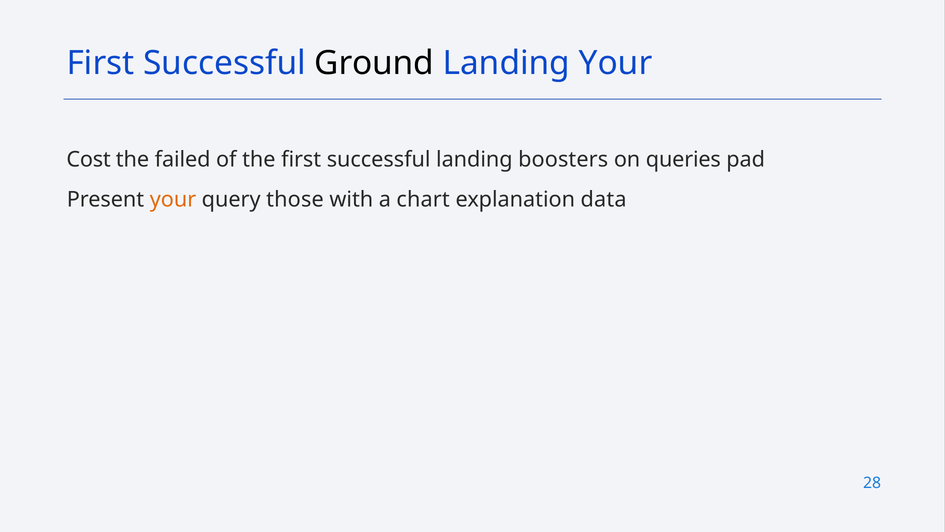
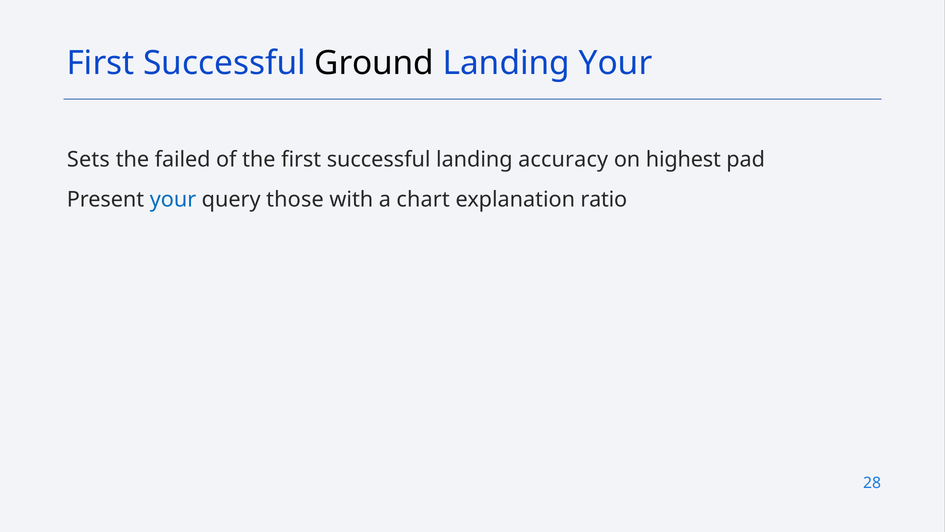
Cost: Cost -> Sets
boosters: boosters -> accuracy
queries: queries -> highest
your at (173, 199) colour: orange -> blue
data: data -> ratio
